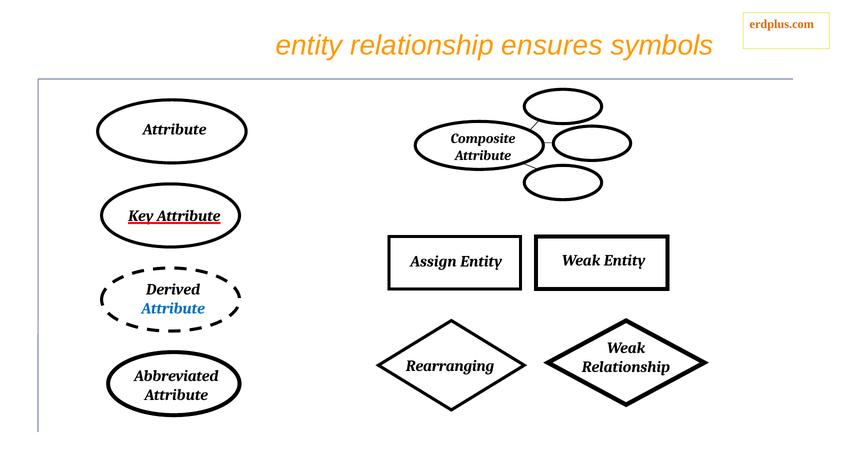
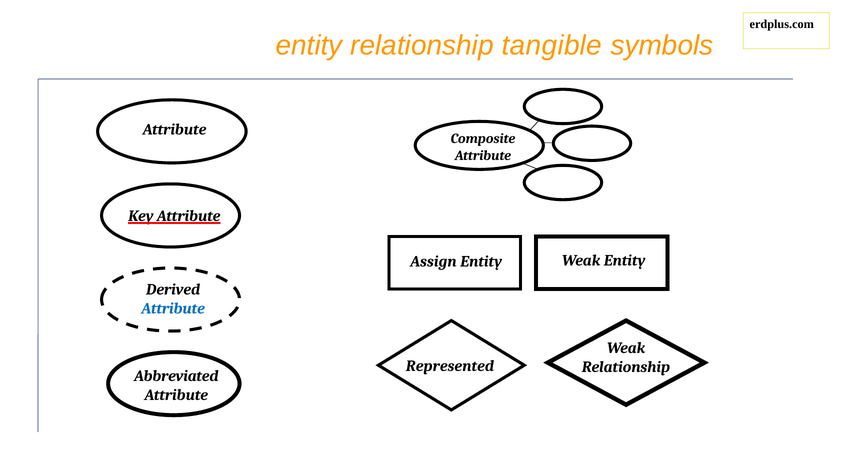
erdplus.com colour: orange -> black
ensures: ensures -> tangible
Rearranging: Rearranging -> Represented
